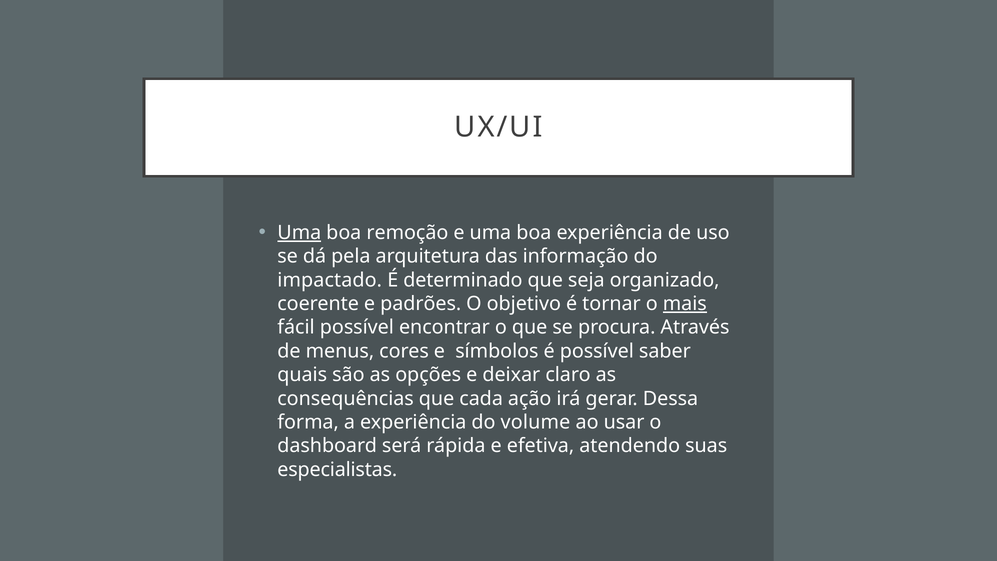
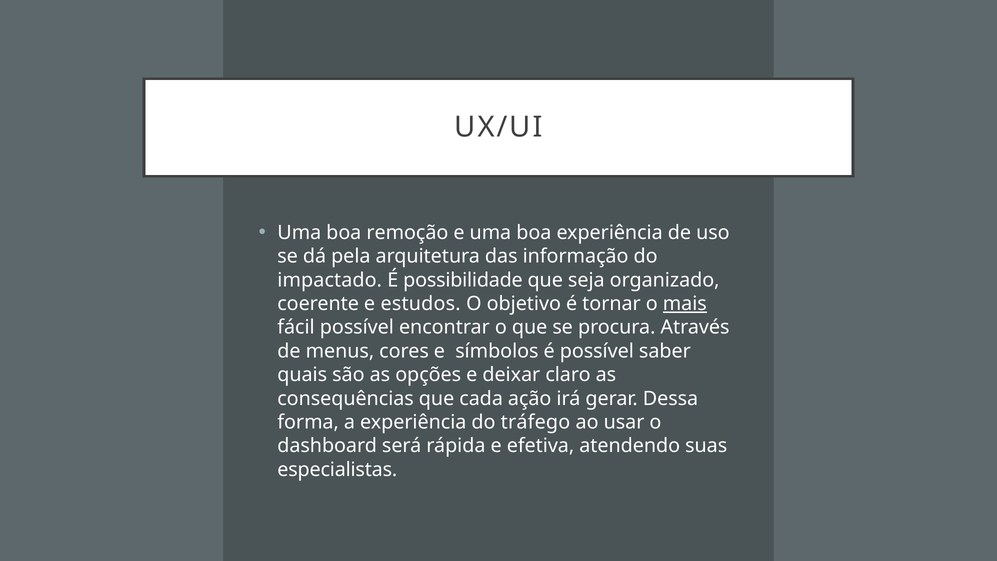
Uma at (299, 233) underline: present -> none
determinado: determinado -> possibilidade
padrões: padrões -> estudos
volume: volume -> tráfego
